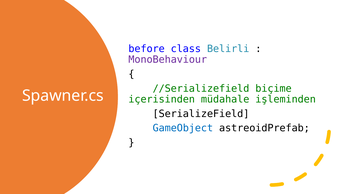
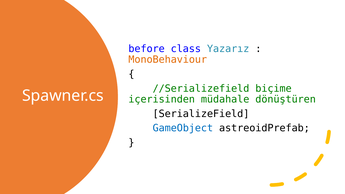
Belirli: Belirli -> Yazarız
MonoBehaviour colour: purple -> orange
işleminden: işleminden -> dönüştüren
